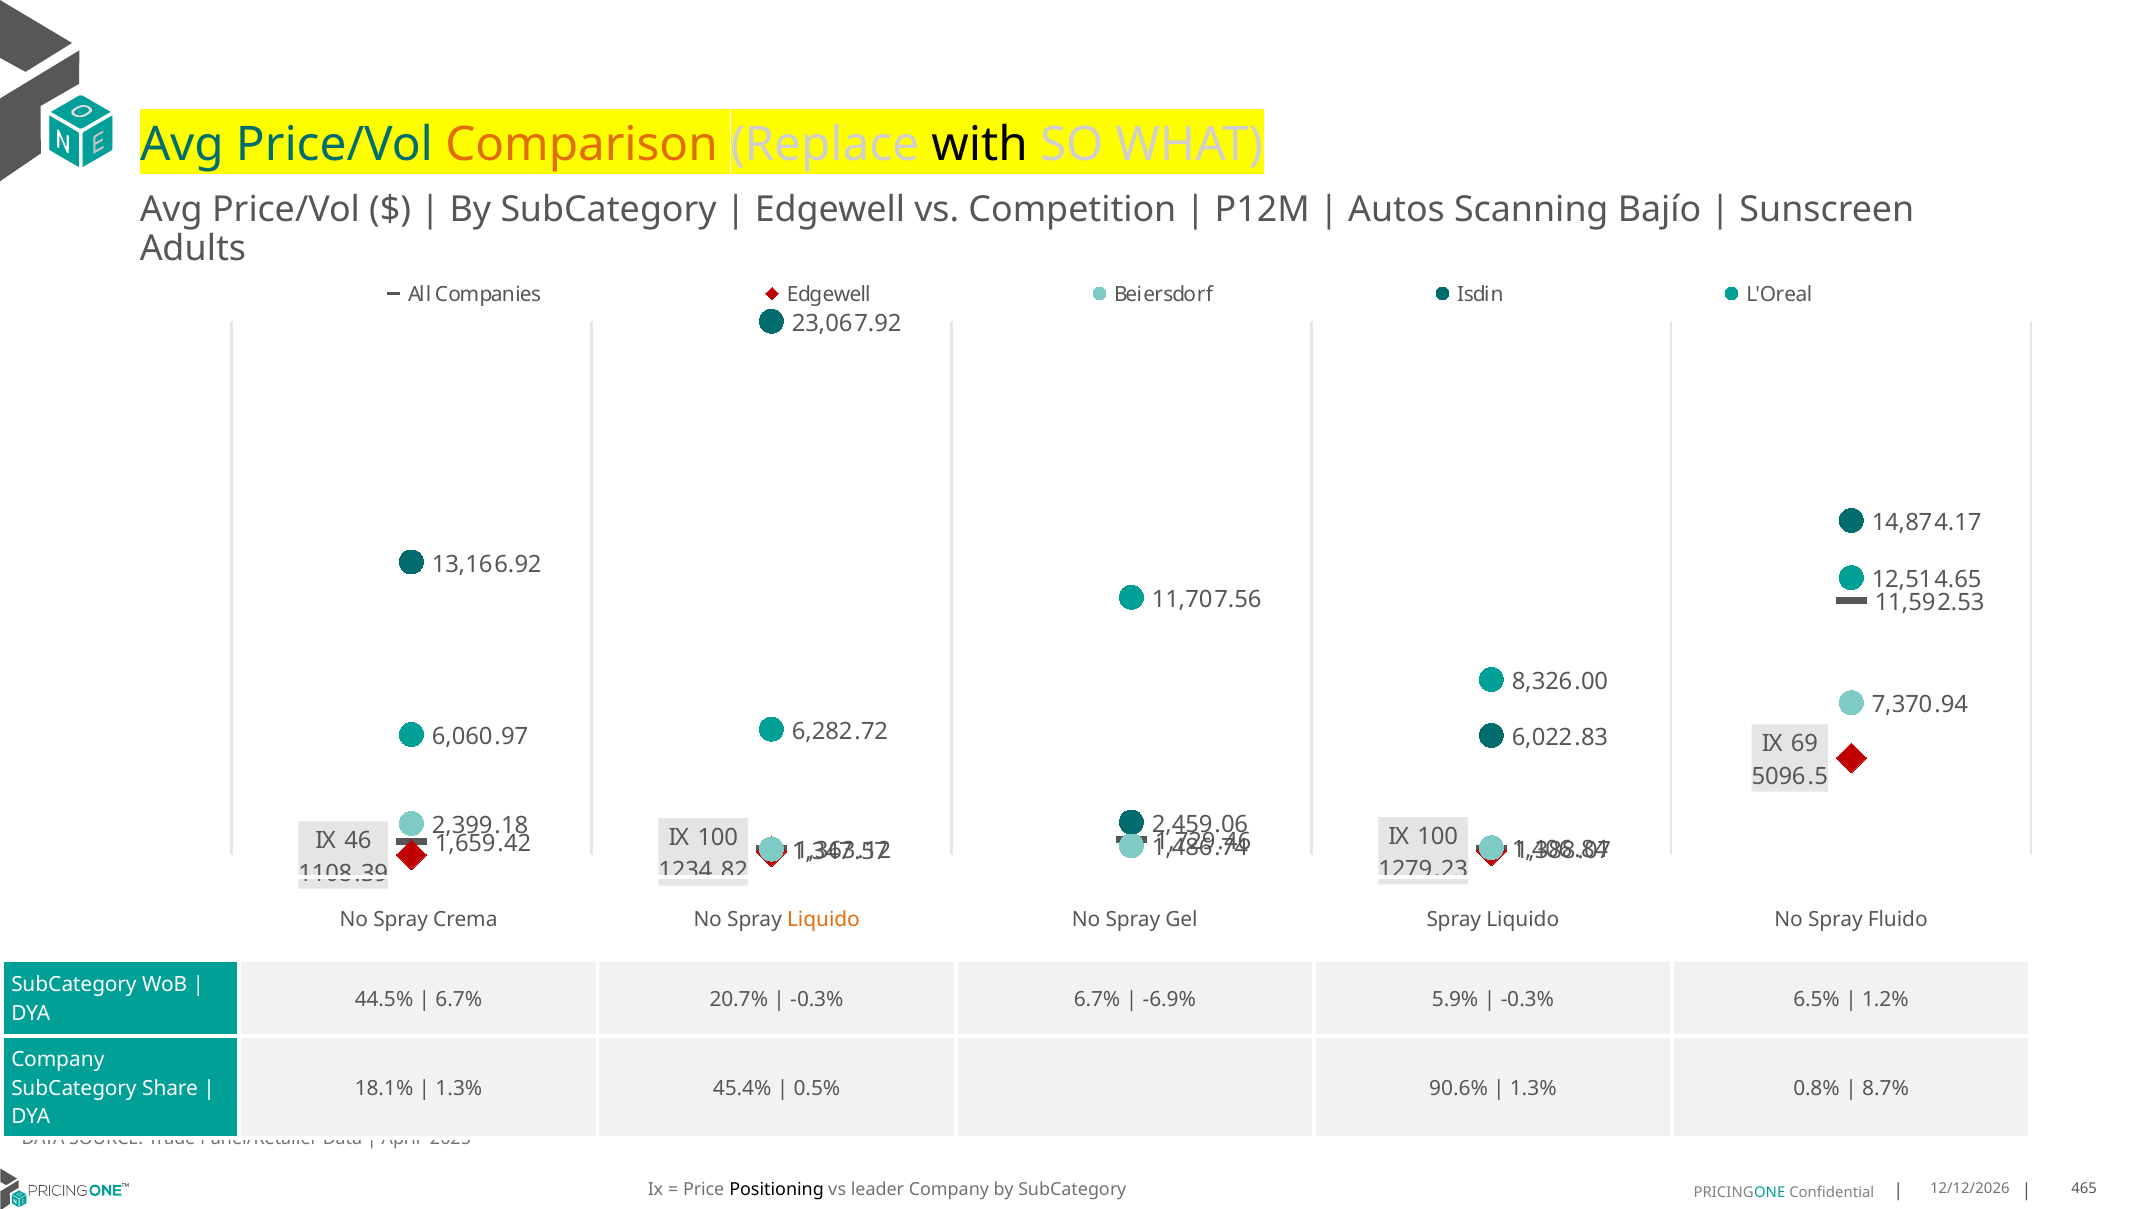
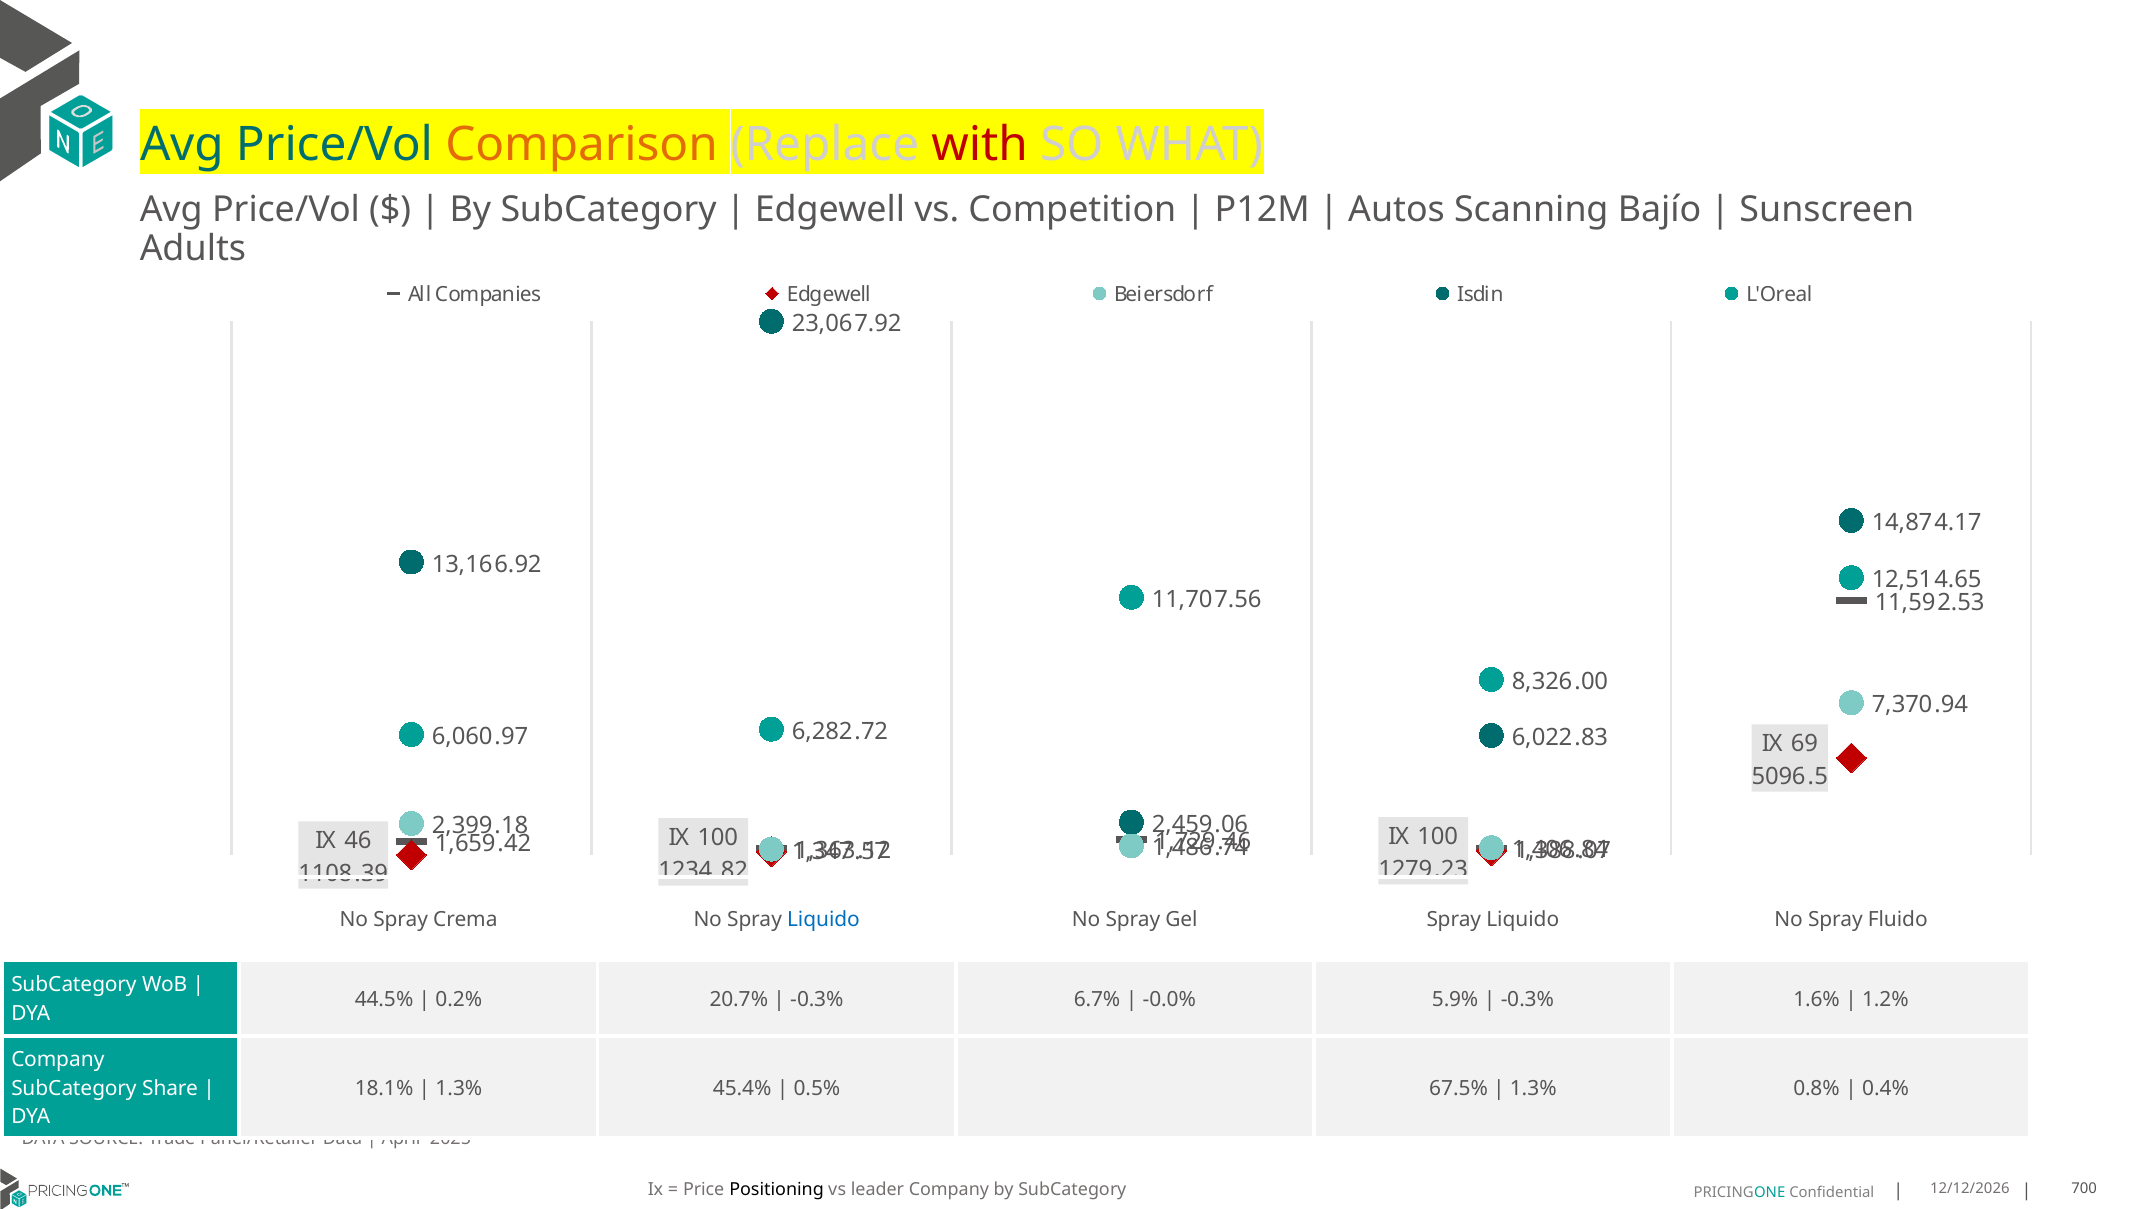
with colour: black -> red
Liquido at (823, 920) colour: orange -> blue
6.7% at (459, 1000): 6.7% -> 0.2%
-6.9%: -6.9% -> -0.0%
6.5%: 6.5% -> 1.6%
90.6%: 90.6% -> 67.5%
8.7%: 8.7% -> 0.4%
465: 465 -> 700
